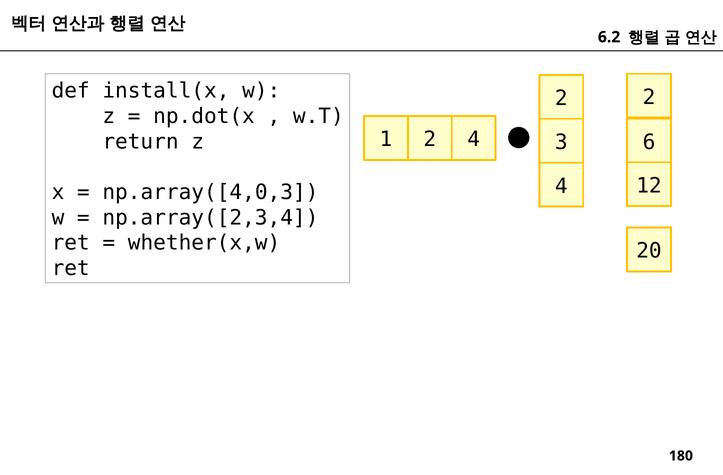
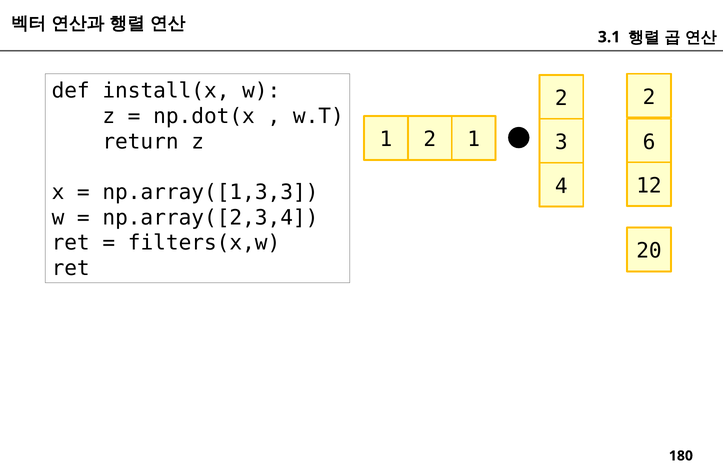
6.2: 6.2 -> 3.1
2 4: 4 -> 1
np.array([4,0,3: np.array([4,0,3 -> np.array([1,3,3
whether(x,w: whether(x,w -> filters(x,w
